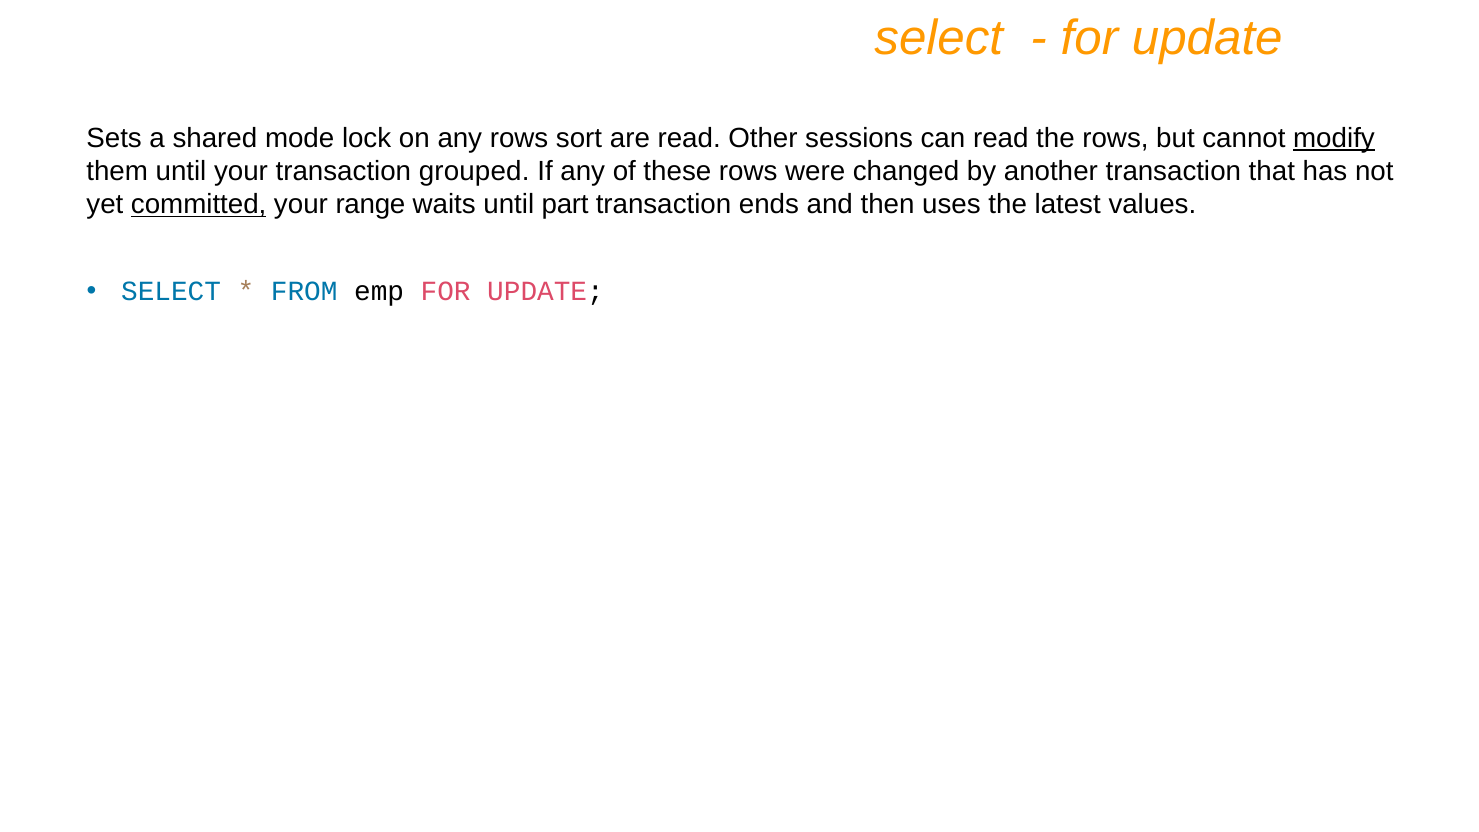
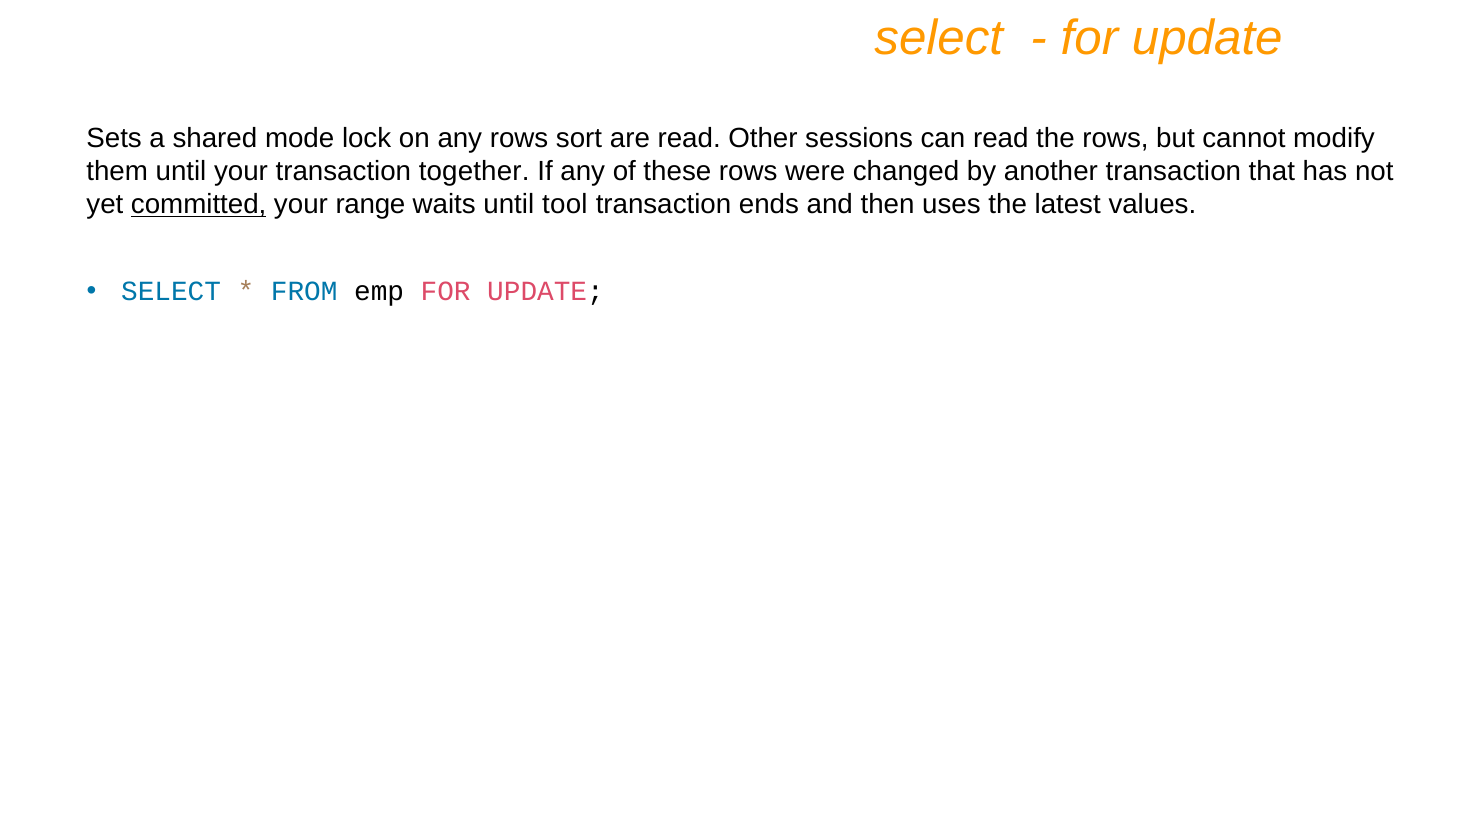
modify underline: present -> none
grouped: grouped -> together
part: part -> tool
